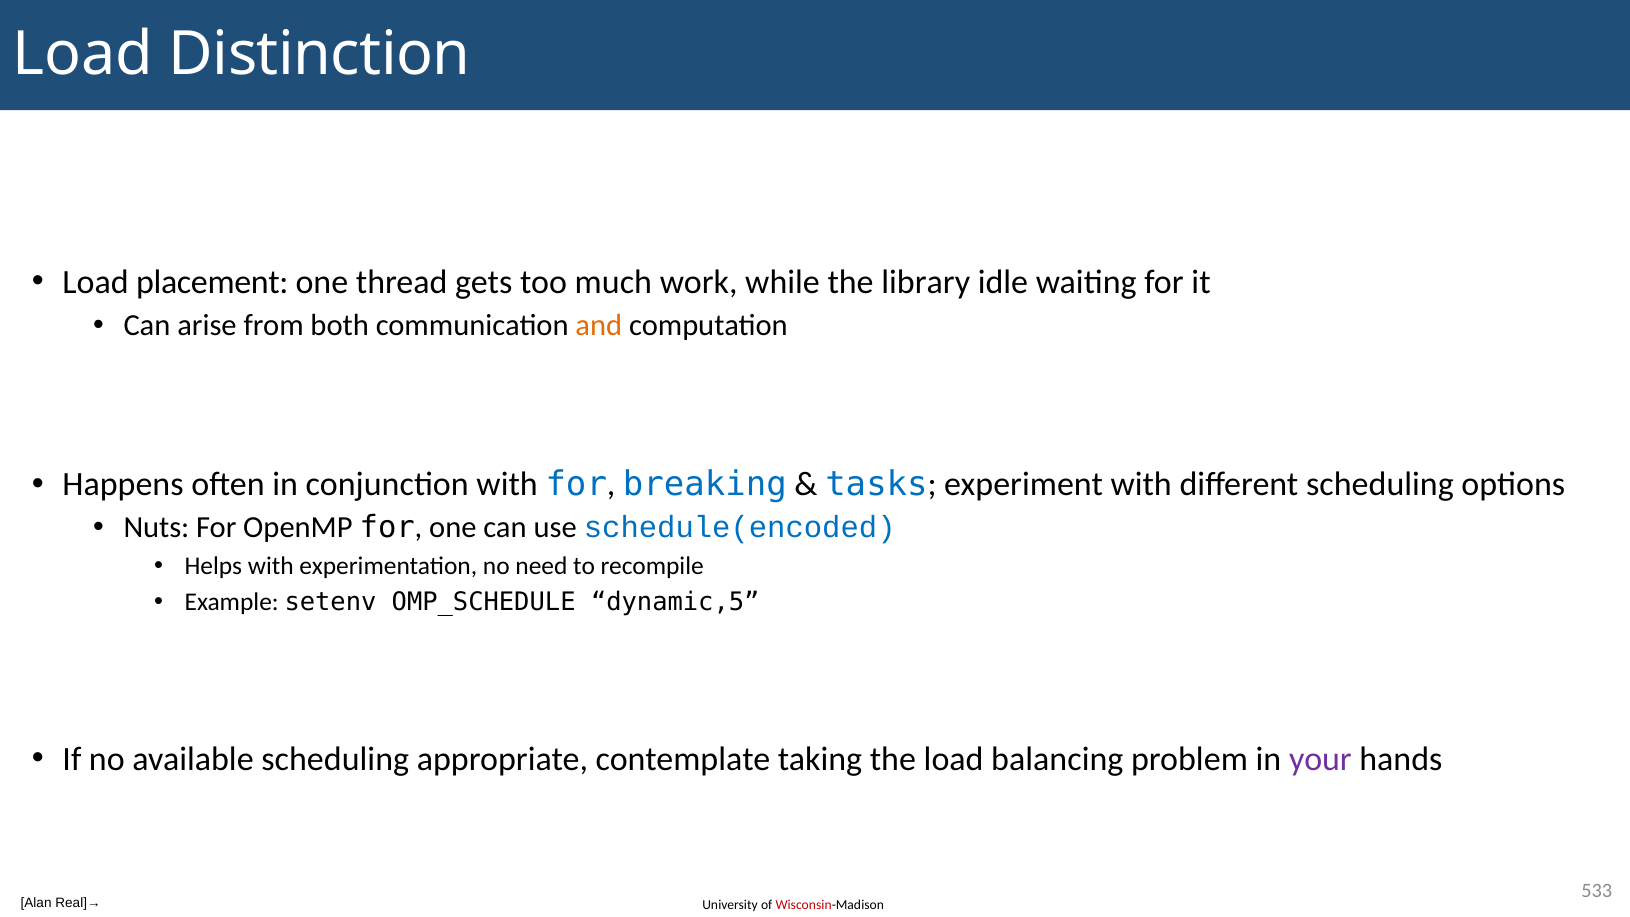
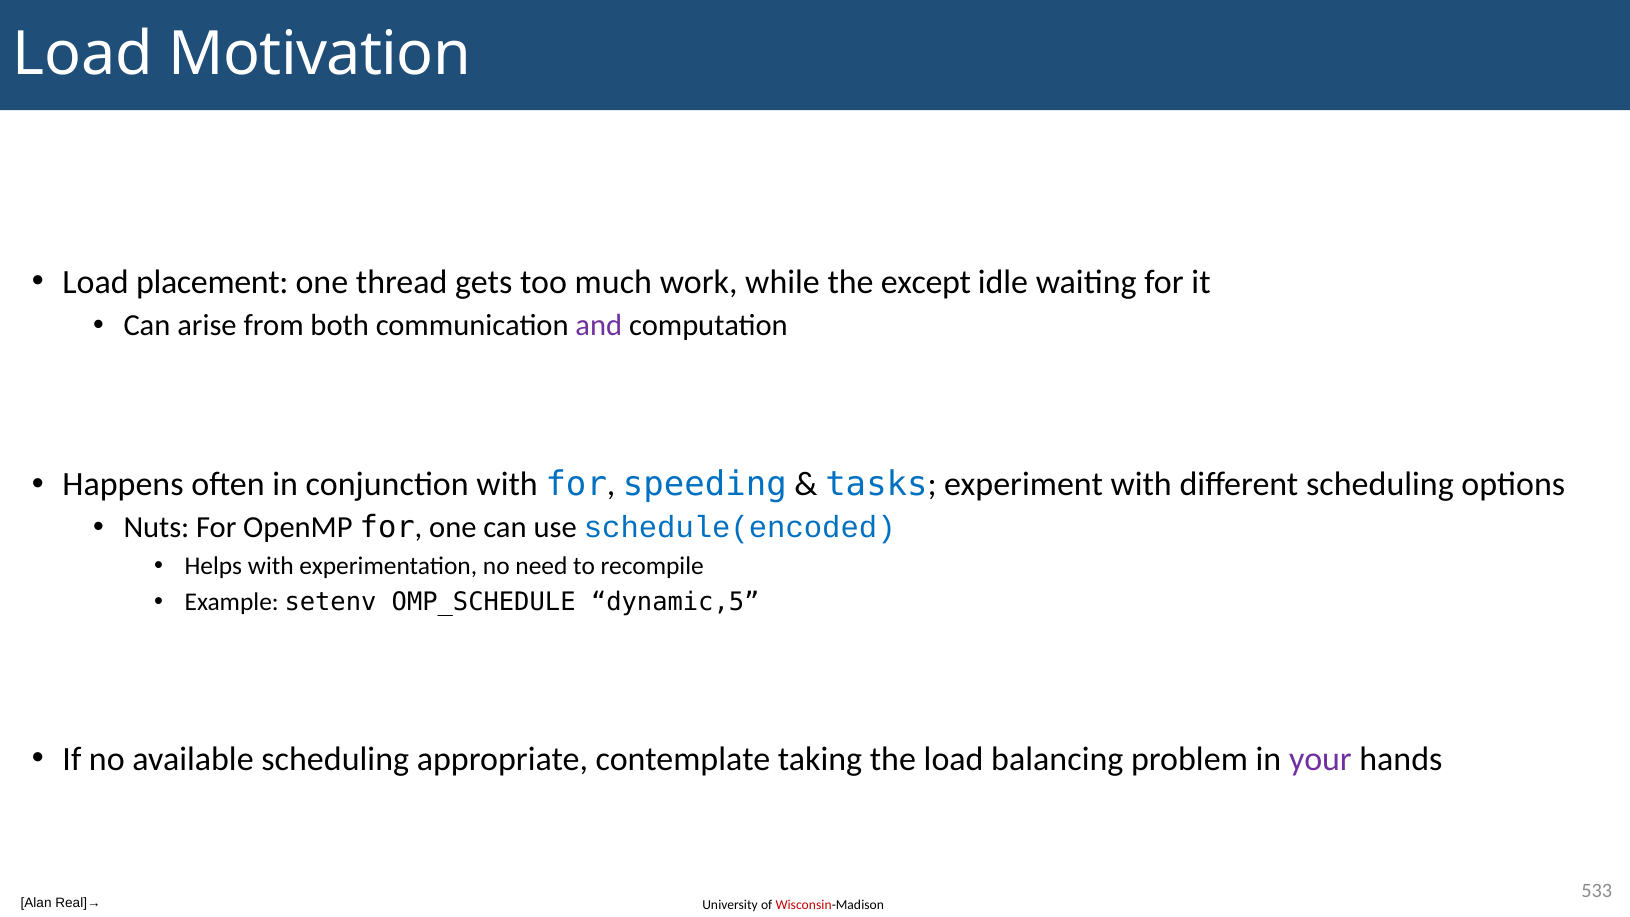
Distinction: Distinction -> Motivation
library: library -> except
and colour: orange -> purple
breaking: breaking -> speeding
